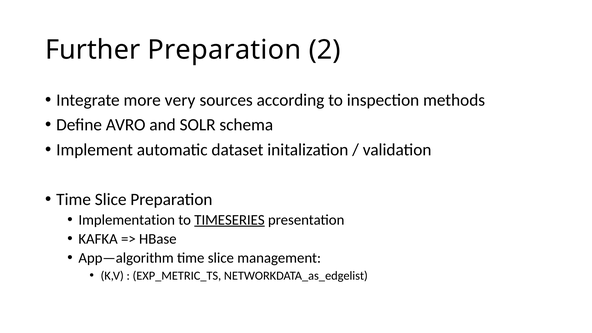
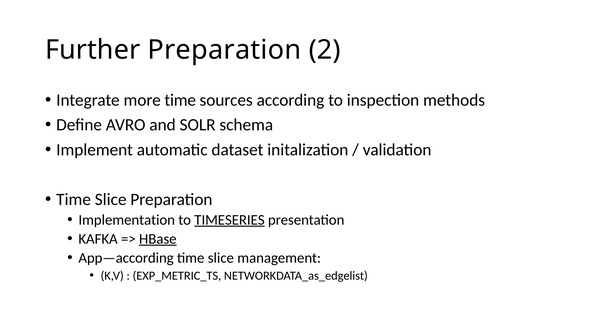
more very: very -> time
HBase underline: none -> present
App—algorithm: App—algorithm -> App—according
